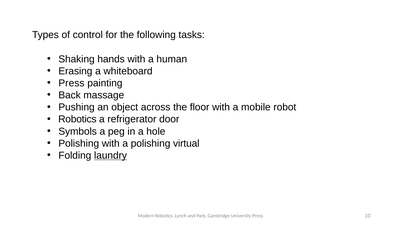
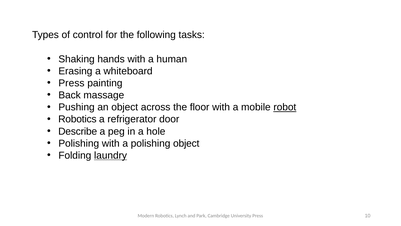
robot underline: none -> present
Symbols: Symbols -> Describe
polishing virtual: virtual -> object
